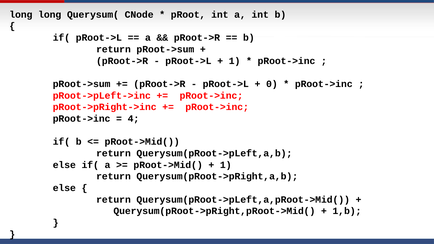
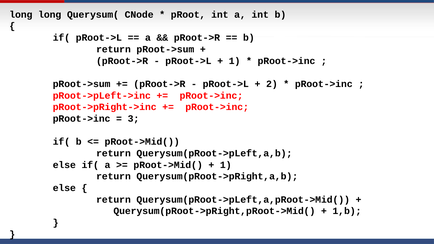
0: 0 -> 2
4: 4 -> 3
